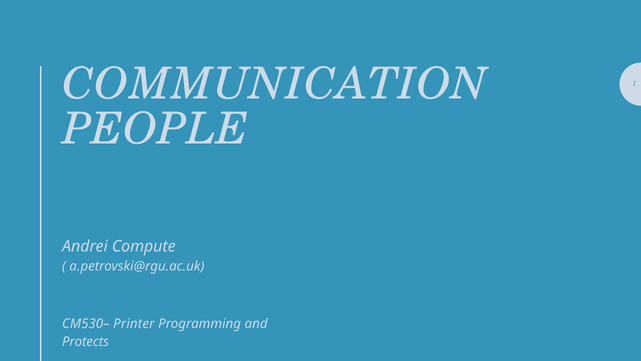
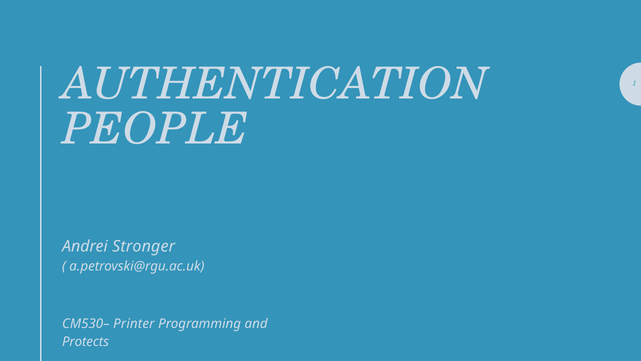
COMMUNICATION: COMMUNICATION -> AUTHENTICATION
Compute: Compute -> Stronger
